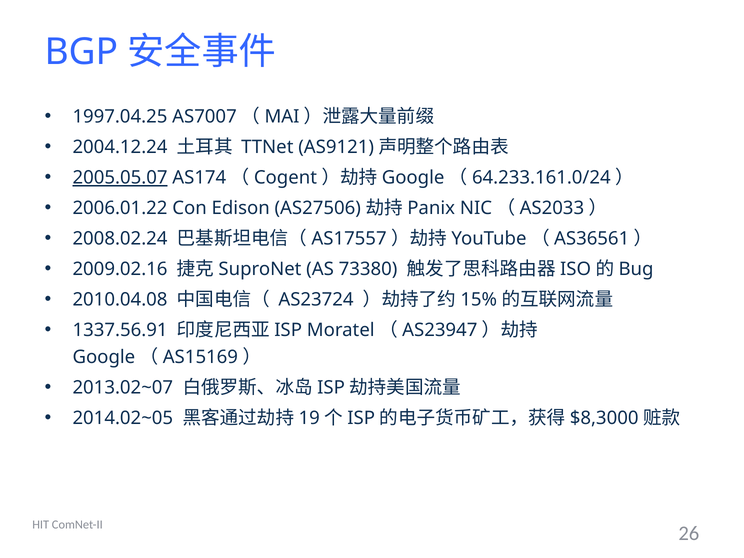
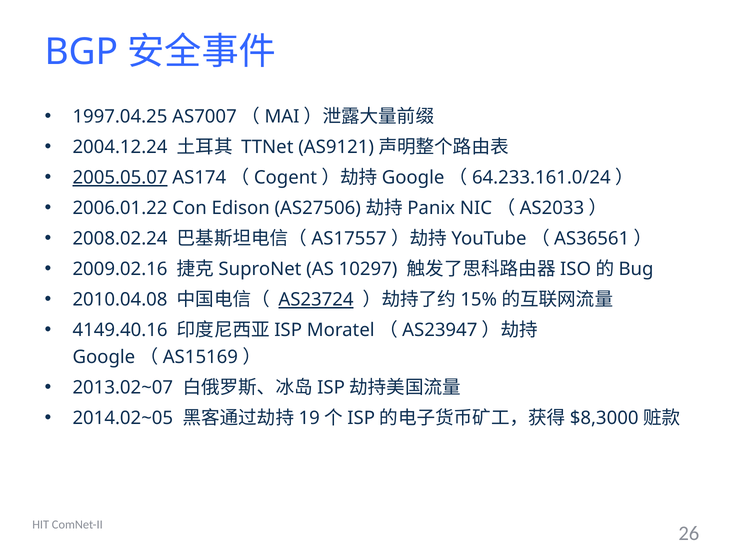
73380: 73380 -> 10297
AS23724 underline: none -> present
1337.56.91: 1337.56.91 -> 4149.40.16
